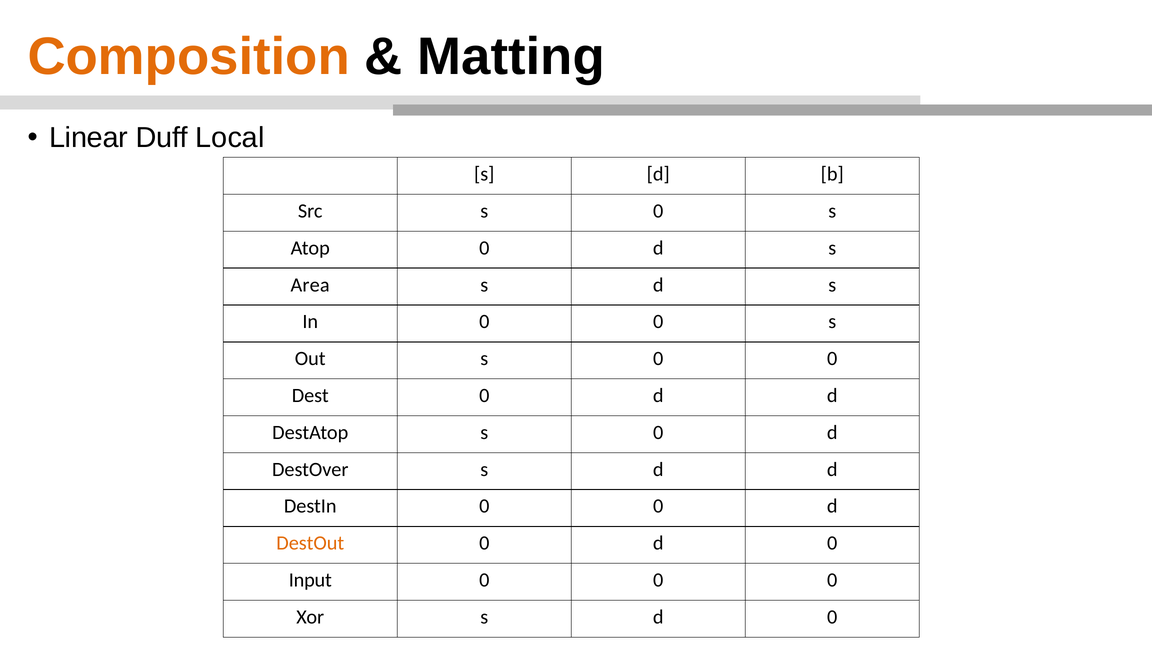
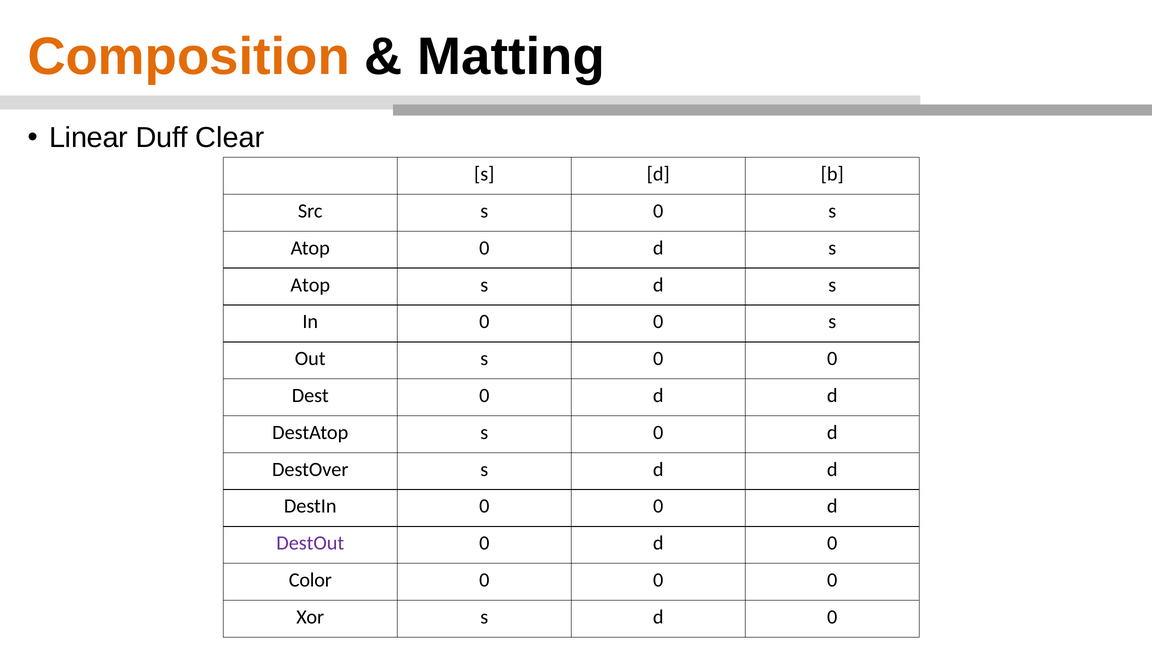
Local: Local -> Clear
Area at (310, 285): Area -> Atop
DestOut colour: orange -> purple
Input: Input -> Color
